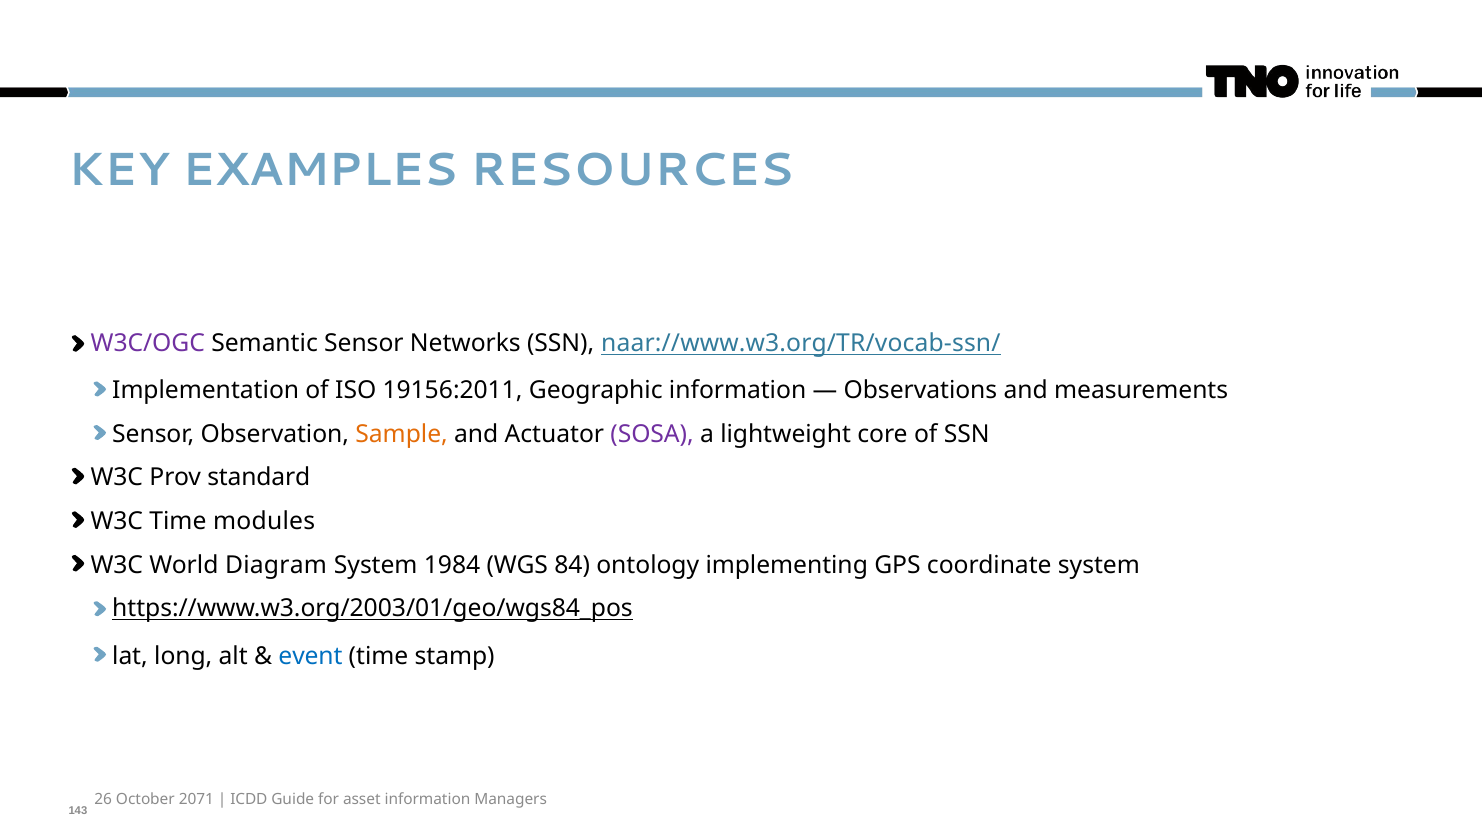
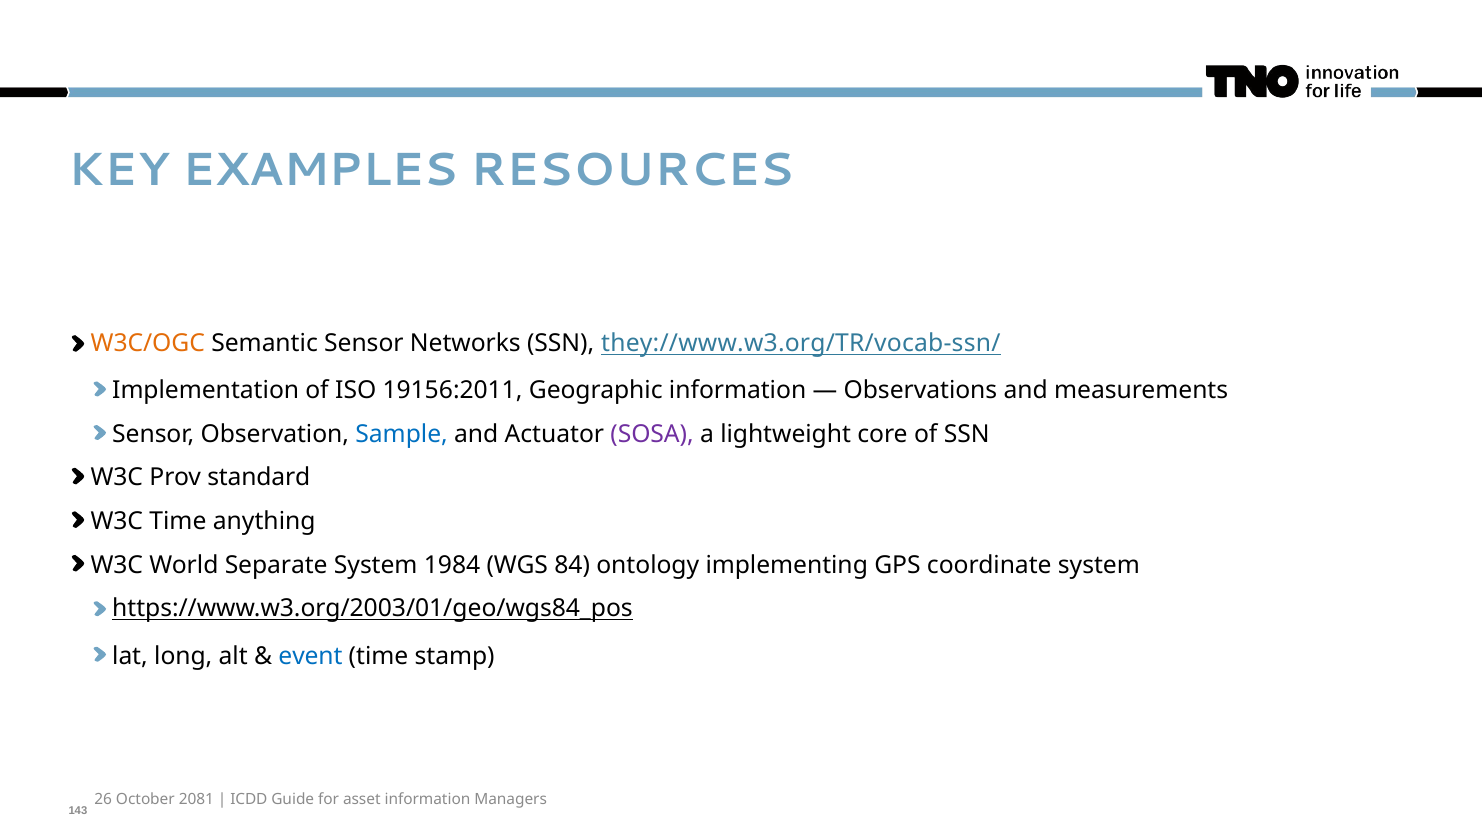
W3C/OGC colour: purple -> orange
naar://www.w3.org/TR/vocab-ssn/: naar://www.w3.org/TR/vocab-ssn/ -> they://www.w3.org/TR/vocab-ssn/
Sample colour: orange -> blue
modules: modules -> anything
Diagram: Diagram -> Separate
2071: 2071 -> 2081
